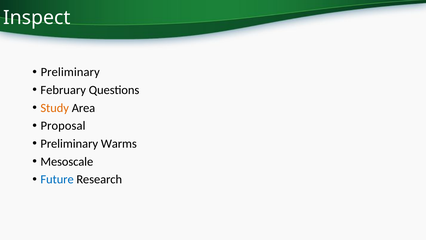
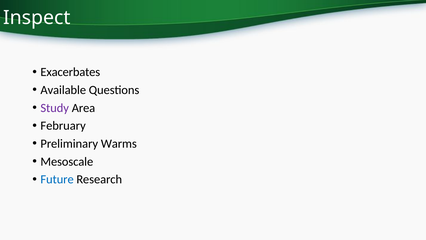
Preliminary at (70, 72): Preliminary -> Exacerbates
February: February -> Available
Study colour: orange -> purple
Proposal: Proposal -> February
